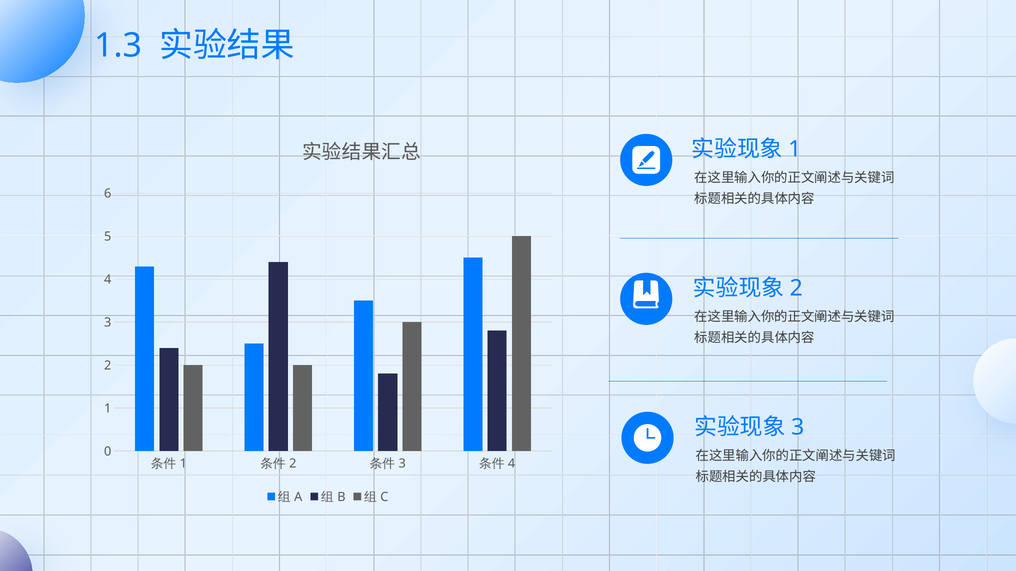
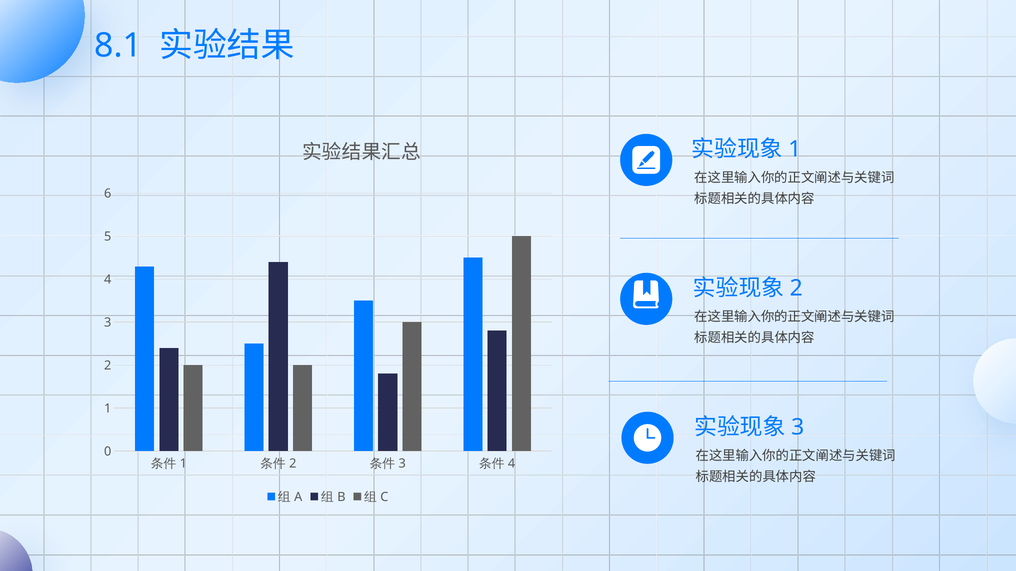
1.3: 1.3 -> 8.1
